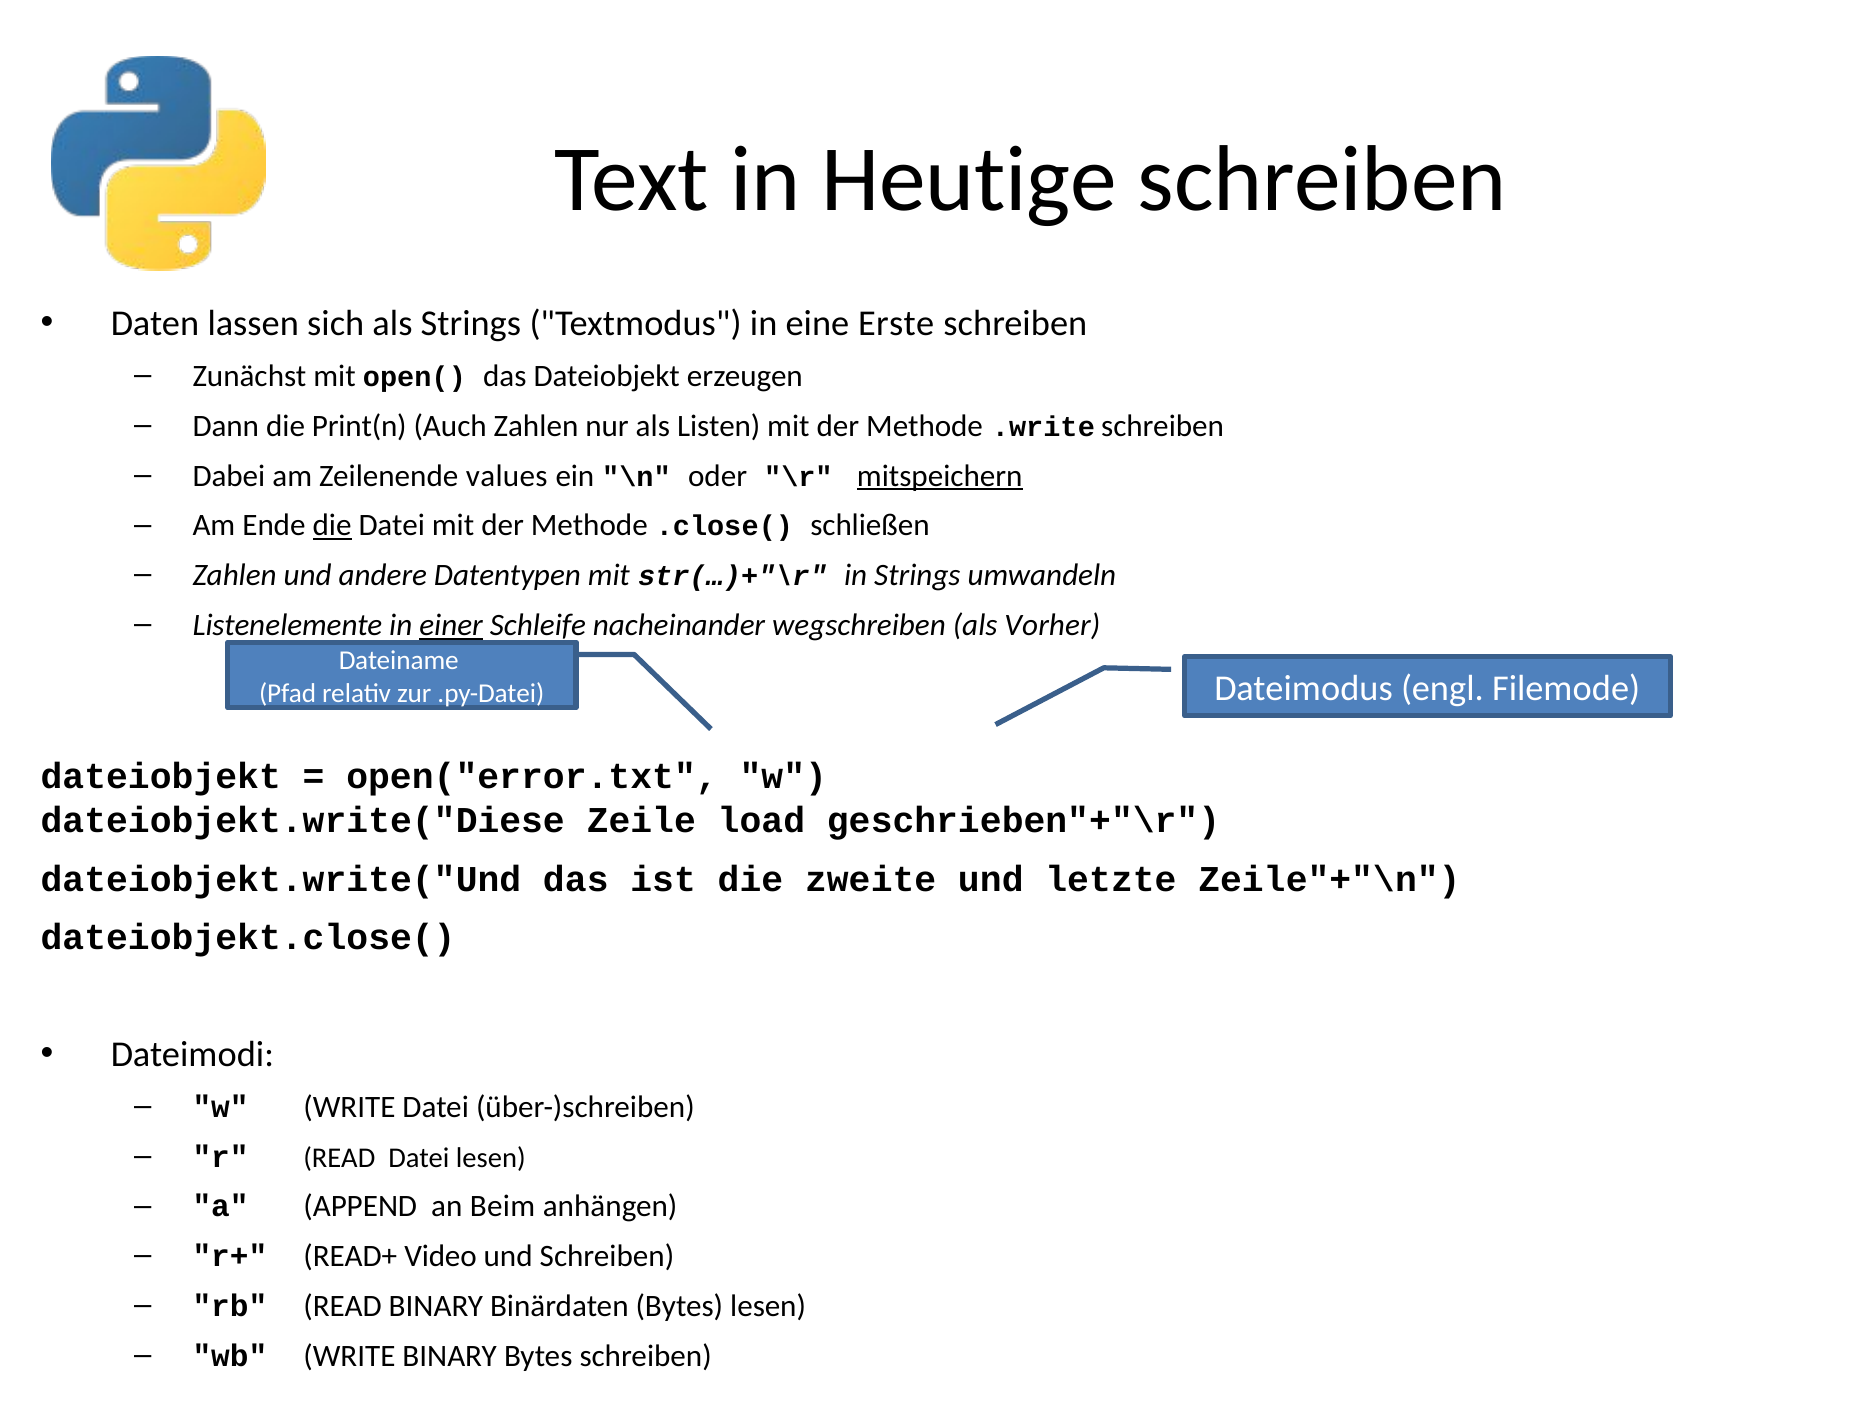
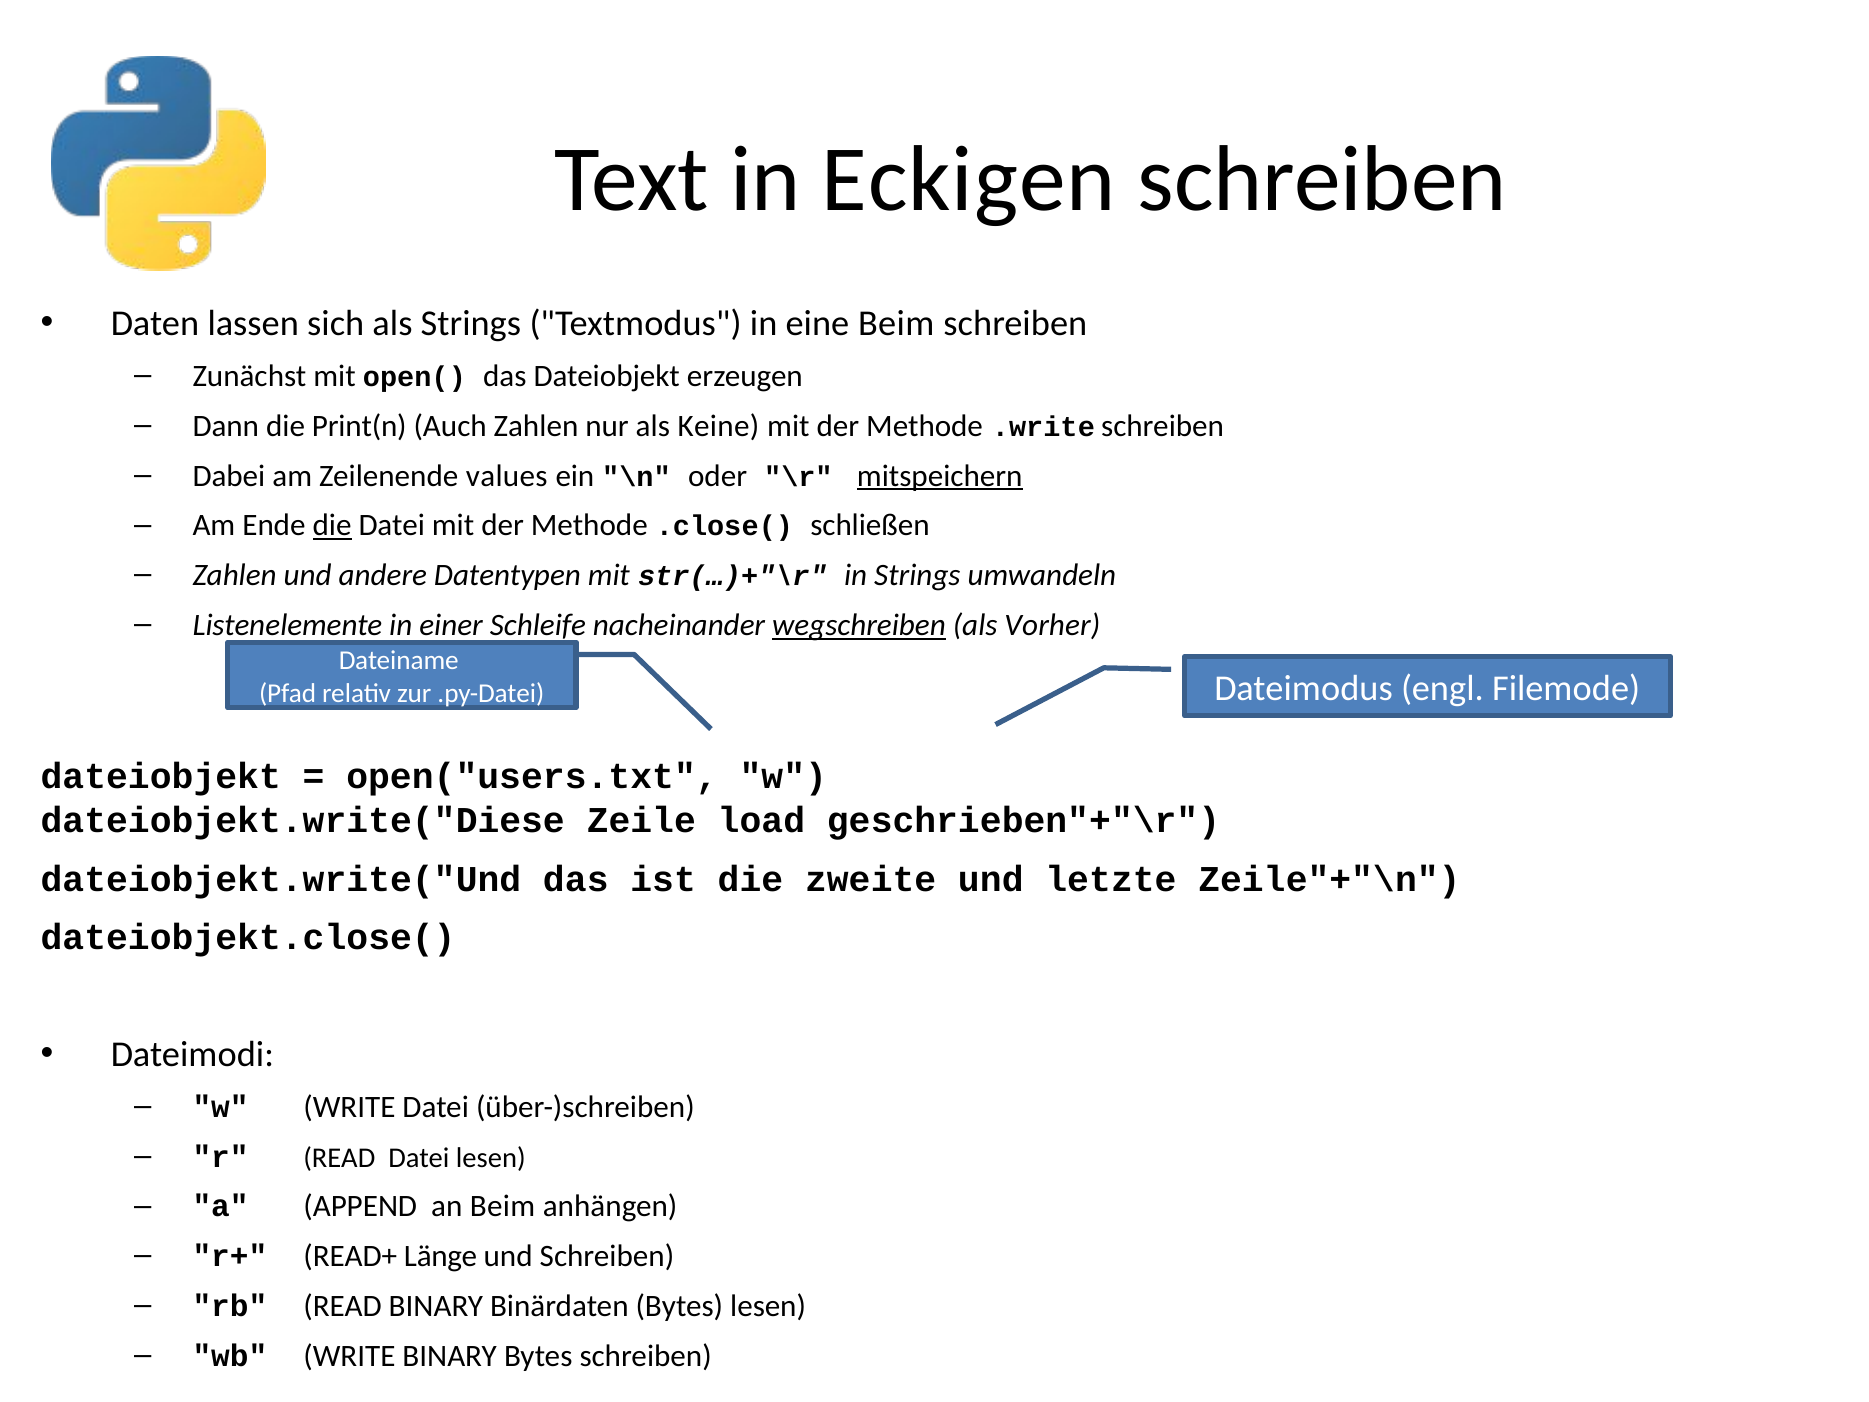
Heutige: Heutige -> Eckigen
eine Erste: Erste -> Beim
Listen: Listen -> Keine
einer underline: present -> none
wegschreiben underline: none -> present
open("error.txt: open("error.txt -> open("users.txt
Video: Video -> Länge
